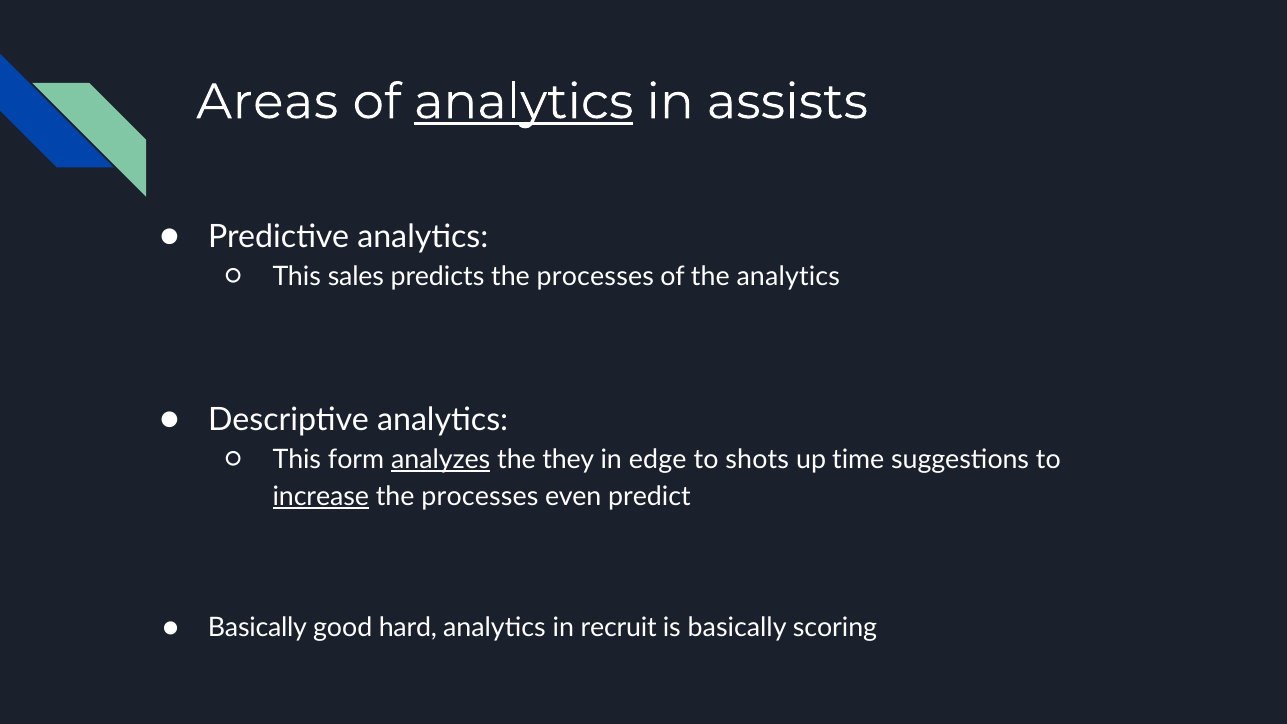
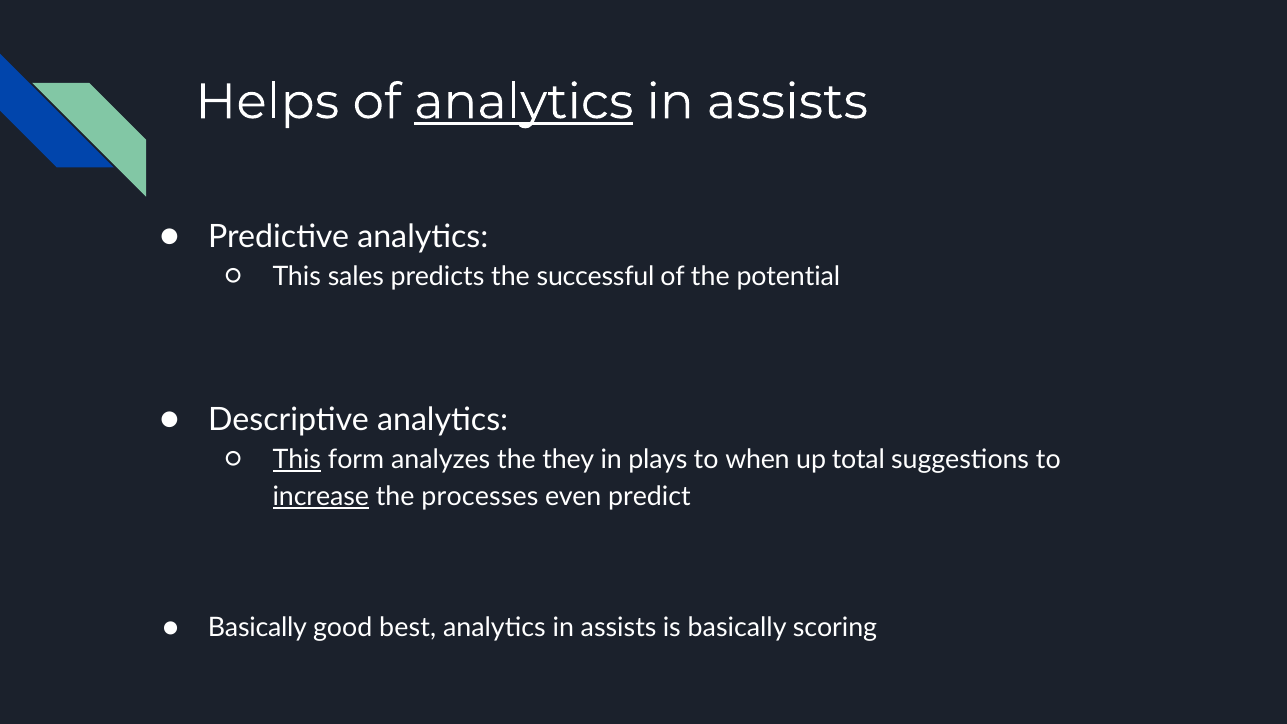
Areas: Areas -> Helps
predicts the processes: processes -> successful
the analytics: analytics -> potential
This at (297, 459) underline: none -> present
analyzes underline: present -> none
edge: edge -> plays
shots: shots -> when
time: time -> total
hard: hard -> best
recruit at (619, 628): recruit -> assists
